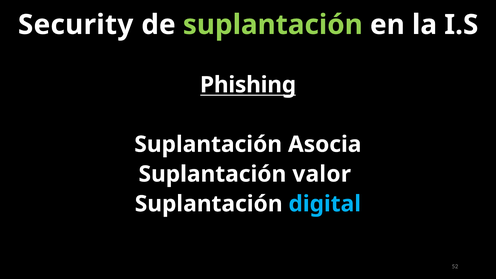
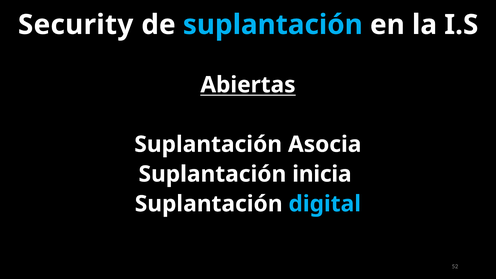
suplantación at (273, 25) colour: light green -> light blue
Phishing: Phishing -> Abiertas
valor: valor -> inicia
